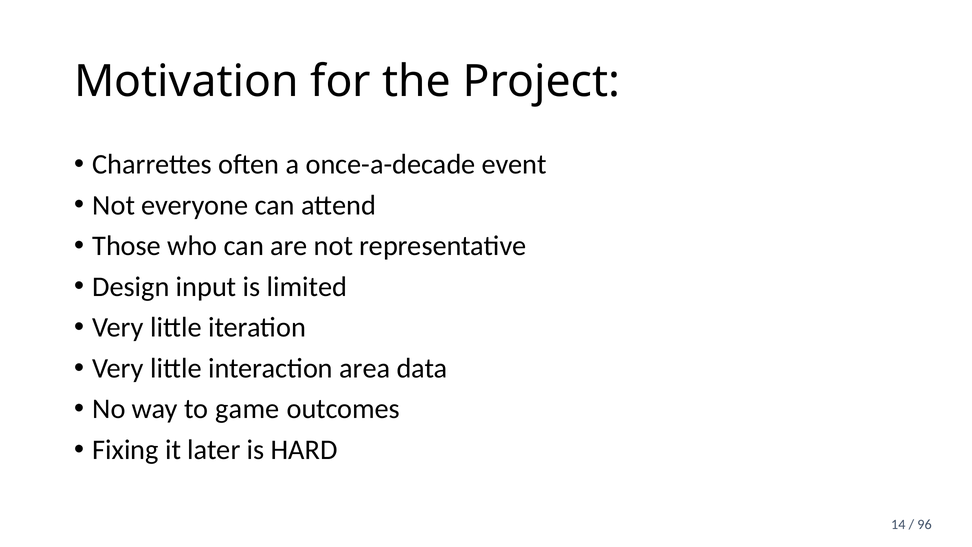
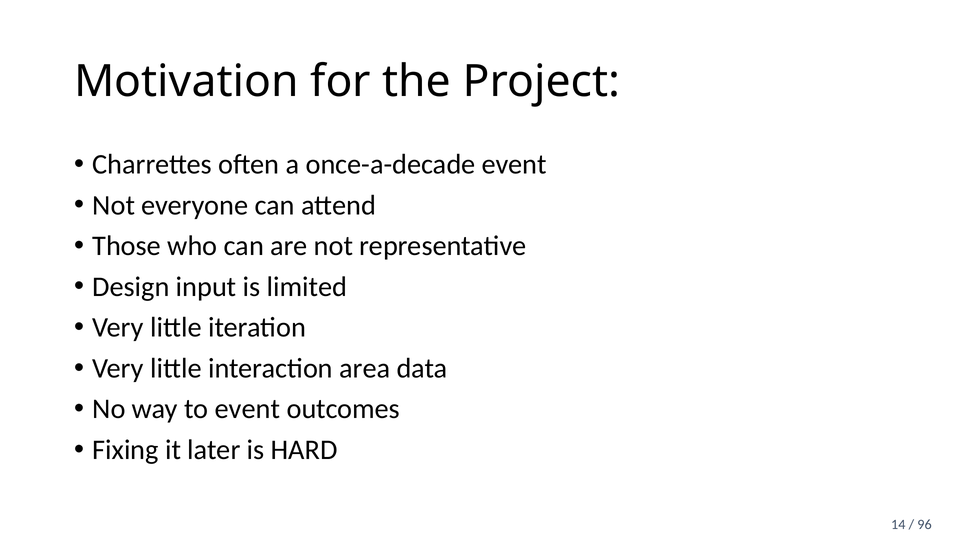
to game: game -> event
